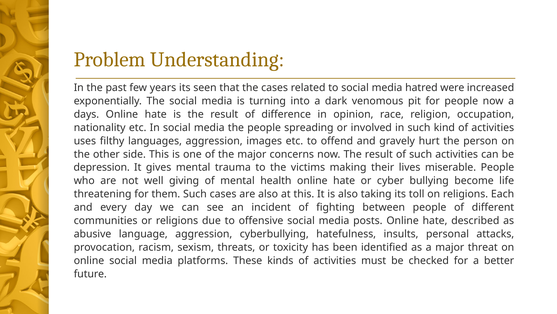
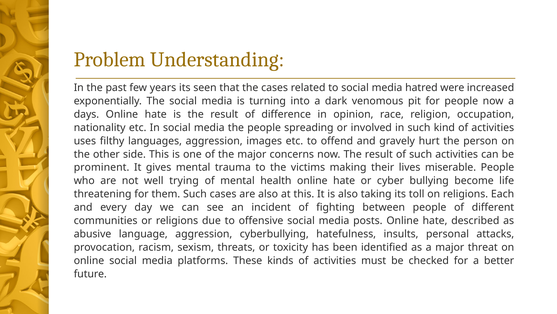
depression: depression -> prominent
giving: giving -> trying
